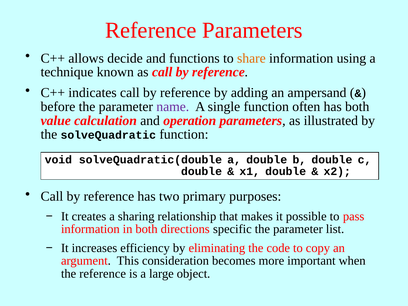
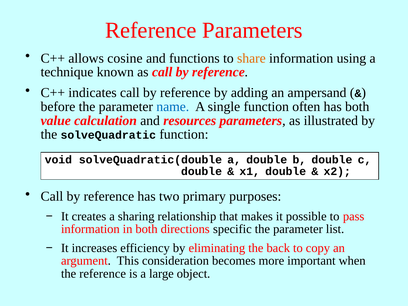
decide: decide -> cosine
name colour: purple -> blue
operation: operation -> resources
code: code -> back
